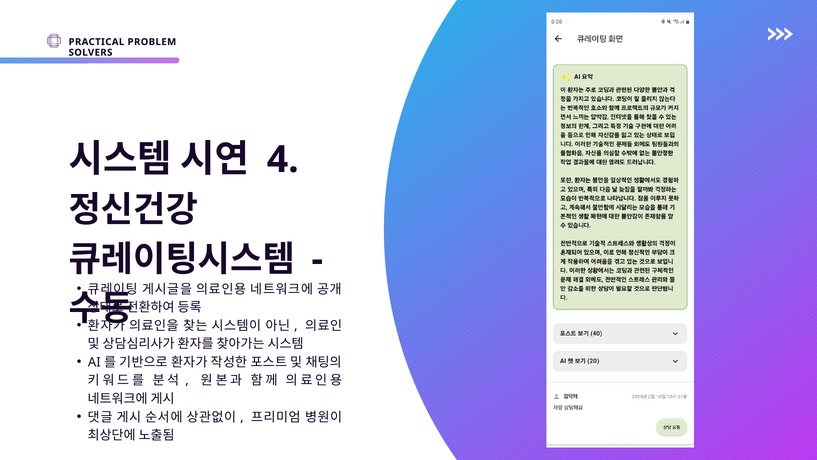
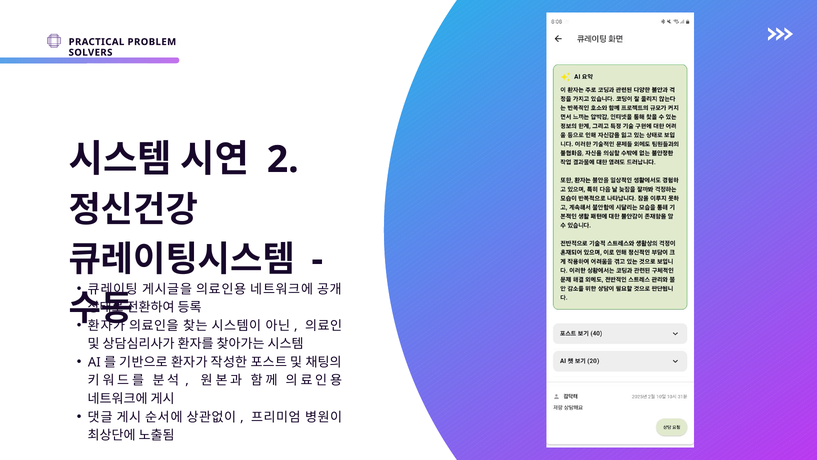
4: 4 -> 2
